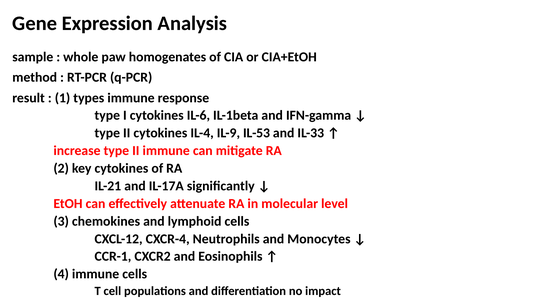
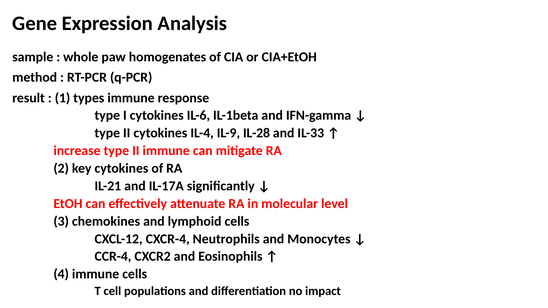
IL-53: IL-53 -> IL-28
CCR-1: CCR-1 -> CCR-4
